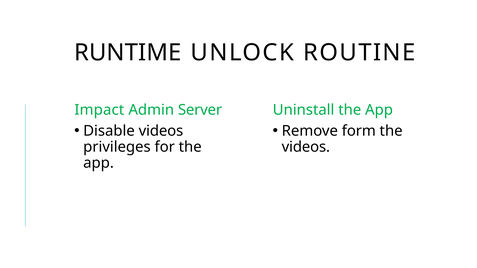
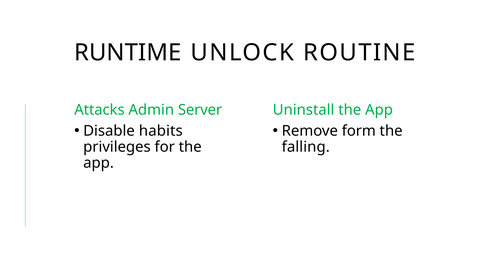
Impact: Impact -> Attacks
Disable videos: videos -> habits
videos at (306, 147): videos -> falling
